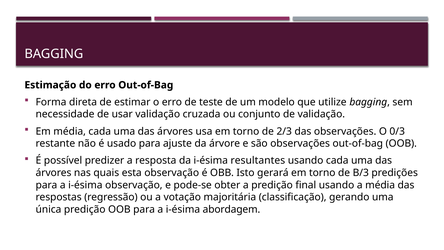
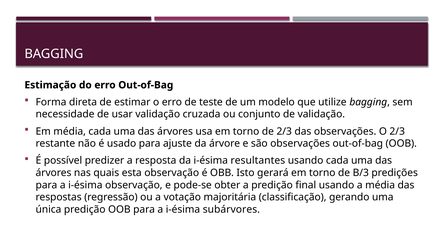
O 0/3: 0/3 -> 2/3
abordagem: abordagem -> subárvores
